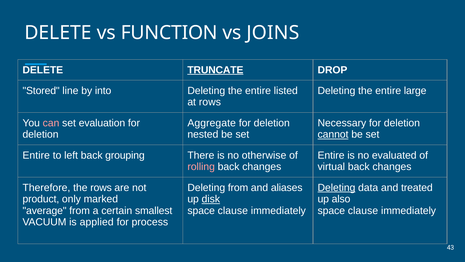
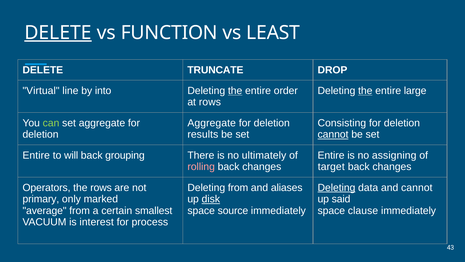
DELETE at (58, 33) underline: none -> present
JOINS: JOINS -> LEAST
TRUNCATE underline: present -> none
Stored: Stored -> Virtual
the at (235, 91) underline: none -> present
listed: listed -> order
the at (365, 91) underline: none -> present
can colour: pink -> light green
set evaluation: evaluation -> aggregate
Necessary: Necessary -> Consisting
nested: nested -> results
left: left -> will
otherwise: otherwise -> ultimately
evaluated: evaluated -> assigning
virtual: virtual -> target
Therefore: Therefore -> Operators
and treated: treated -> cannot
product: product -> primary
also: also -> said
clause at (233, 210): clause -> source
applied: applied -> interest
